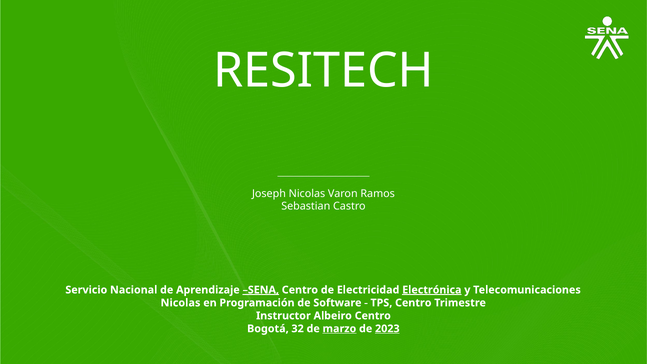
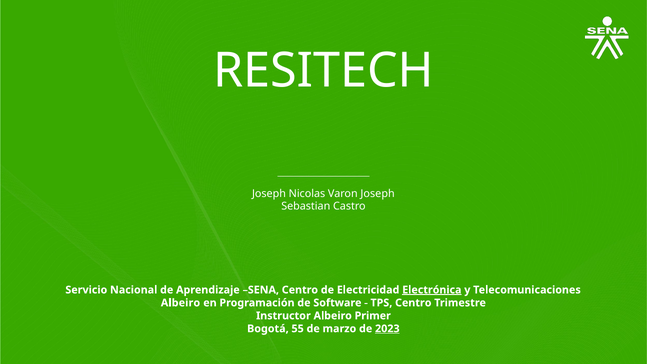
Varon Ramos: Ramos -> Joseph
SENA underline: present -> none
Nicolas at (181, 303): Nicolas -> Albeiro
Albeiro Centro: Centro -> Primer
32: 32 -> 55
marzo underline: present -> none
